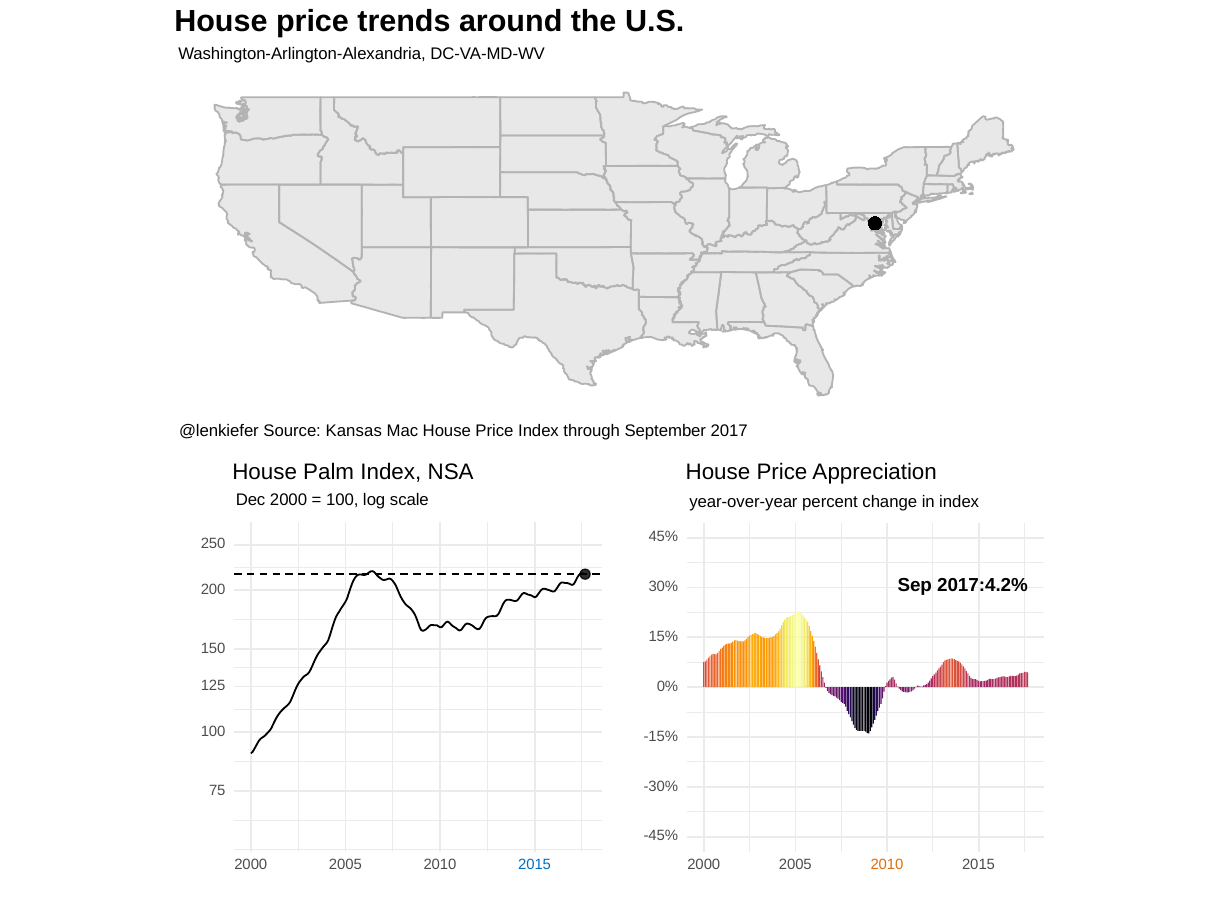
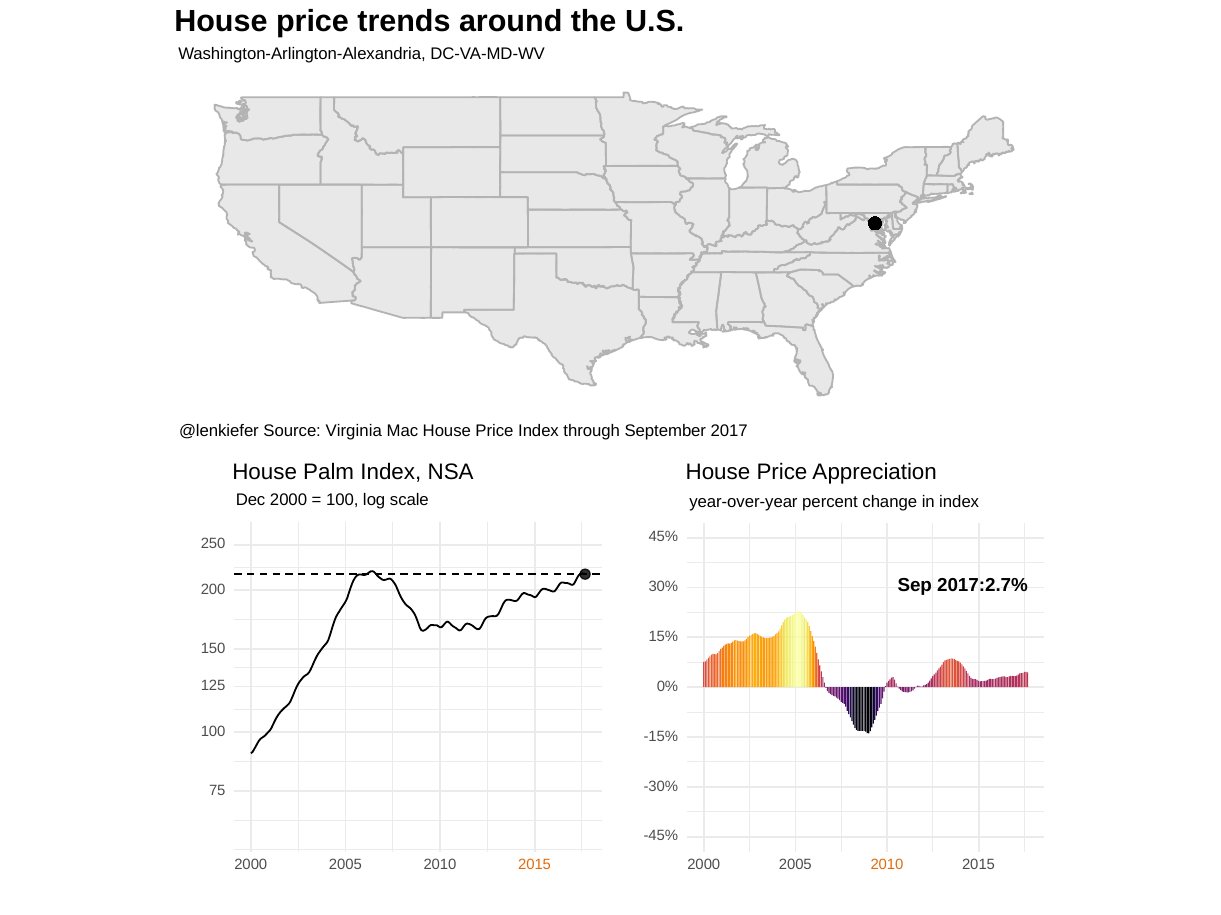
Kansas: Kansas -> Virginia
2017:4.2%: 2017:4.2% -> 2017:2.7%
2015 at (535, 866) colour: blue -> orange
